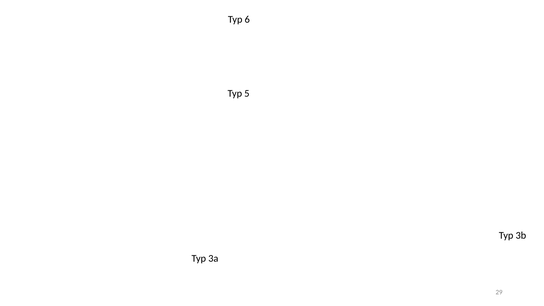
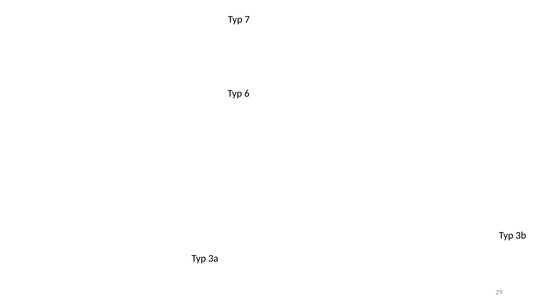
6: 6 -> 7
5: 5 -> 6
